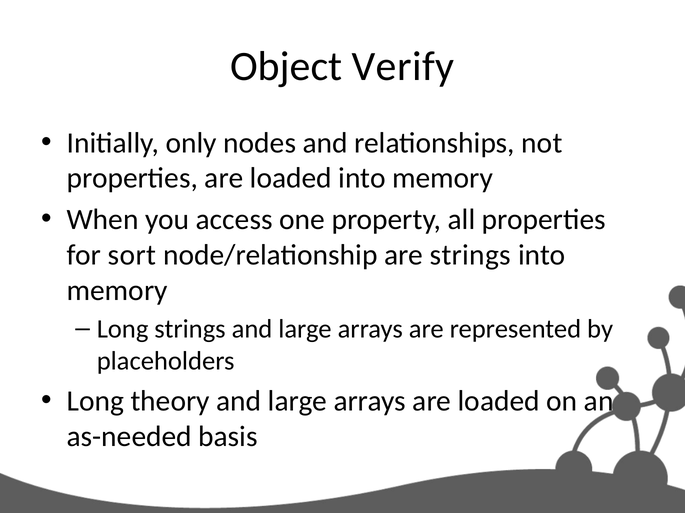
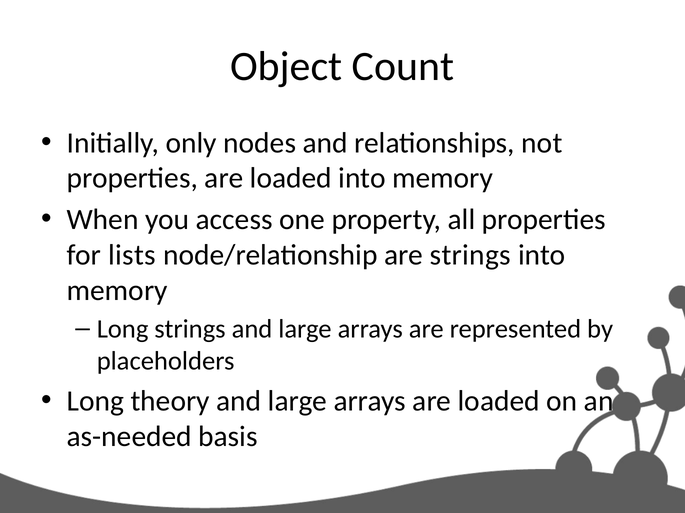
Verify: Verify -> Count
sort: sort -> lists
